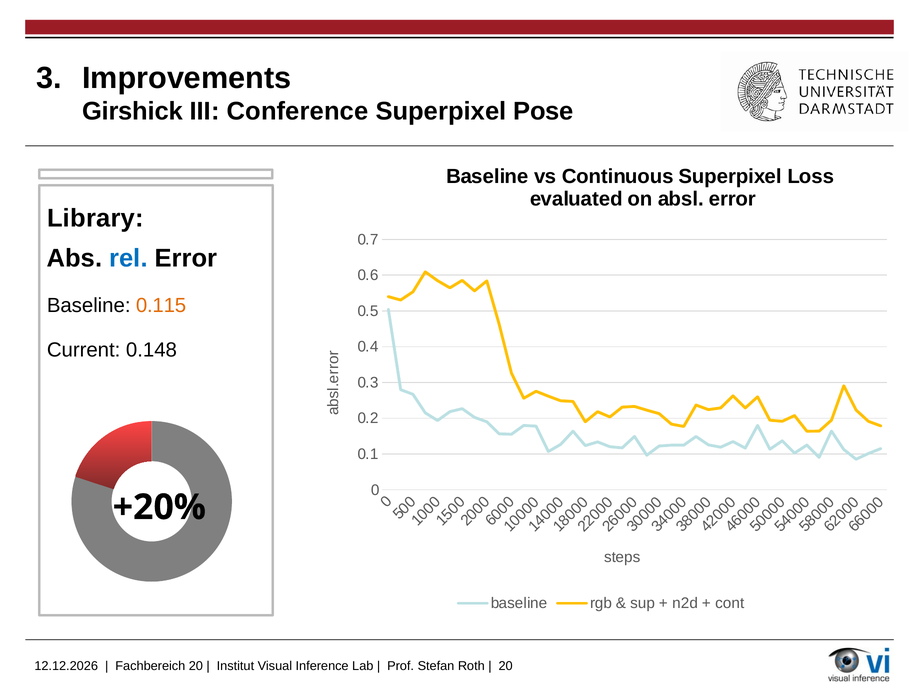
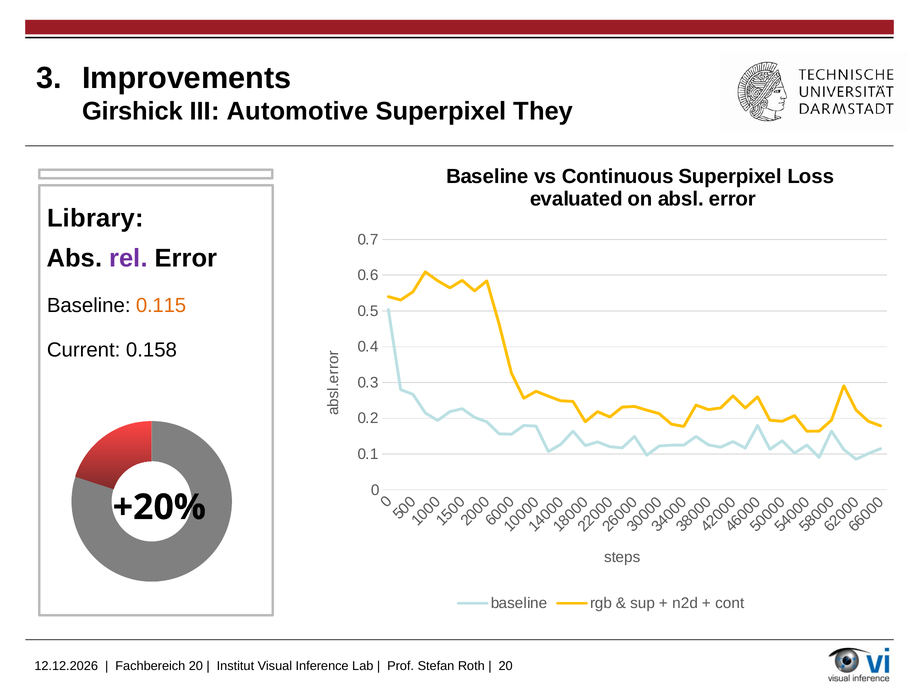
Conference: Conference -> Automotive
Pose: Pose -> They
rel colour: blue -> purple
0.148: 0.148 -> 0.158
